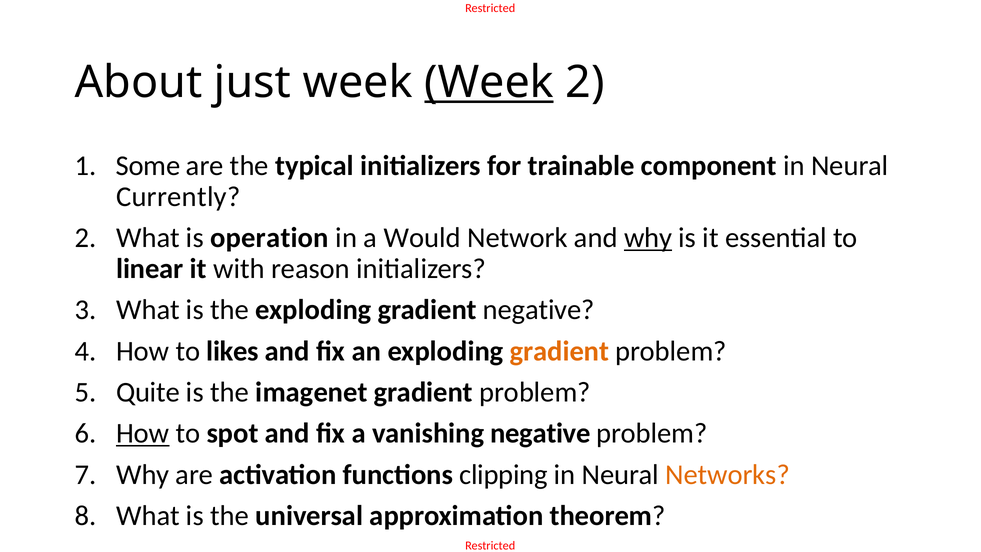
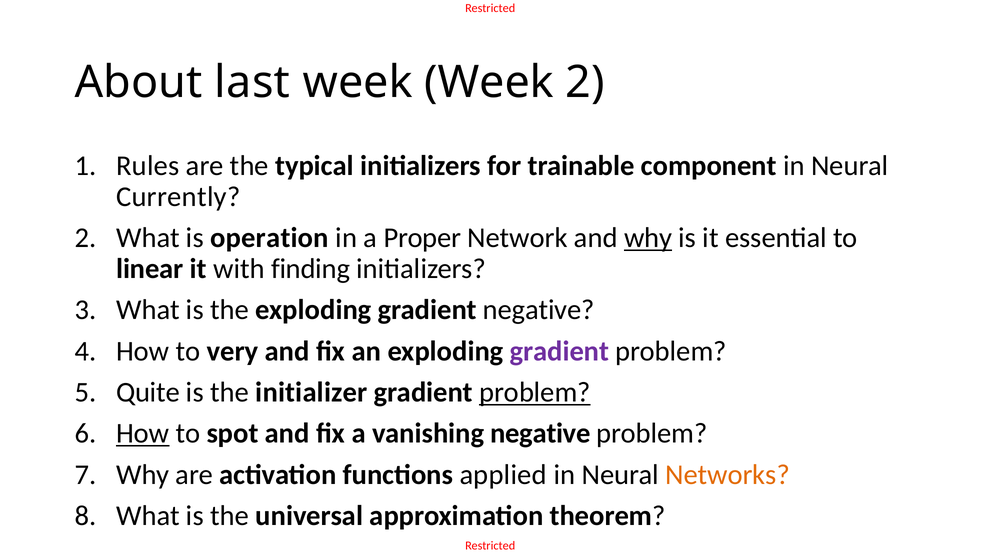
just: just -> last
Week at (489, 82) underline: present -> none
Some: Some -> Rules
Would: Would -> Proper
reason: reason -> finding
likes: likes -> very
gradient at (559, 351) colour: orange -> purple
imagenet: imagenet -> initializer
problem at (535, 392) underline: none -> present
clipping: clipping -> applied
